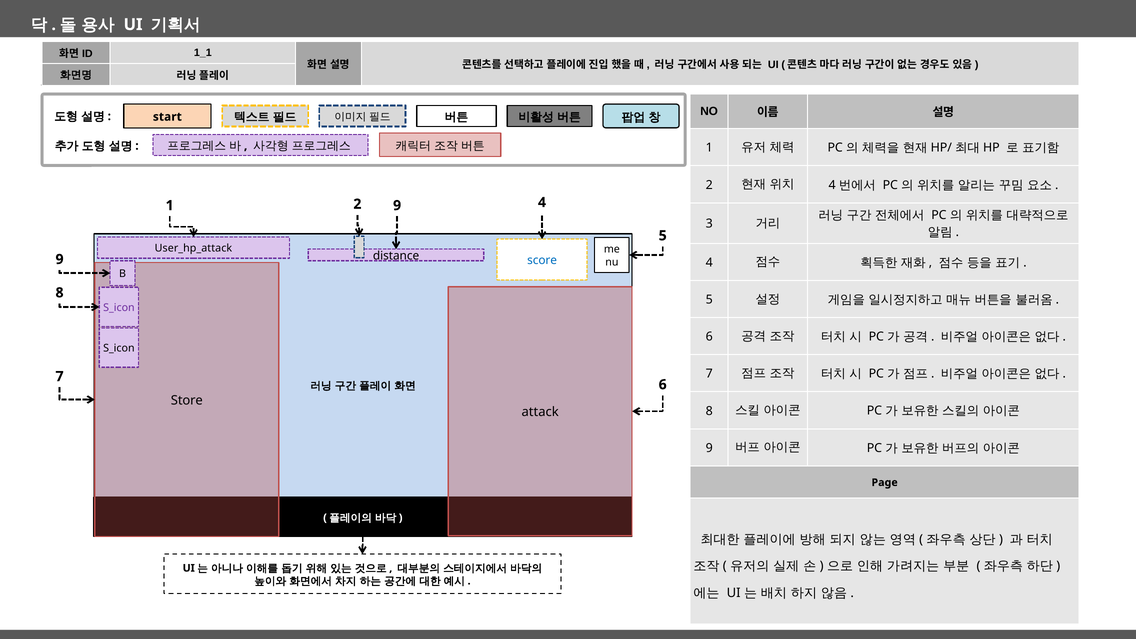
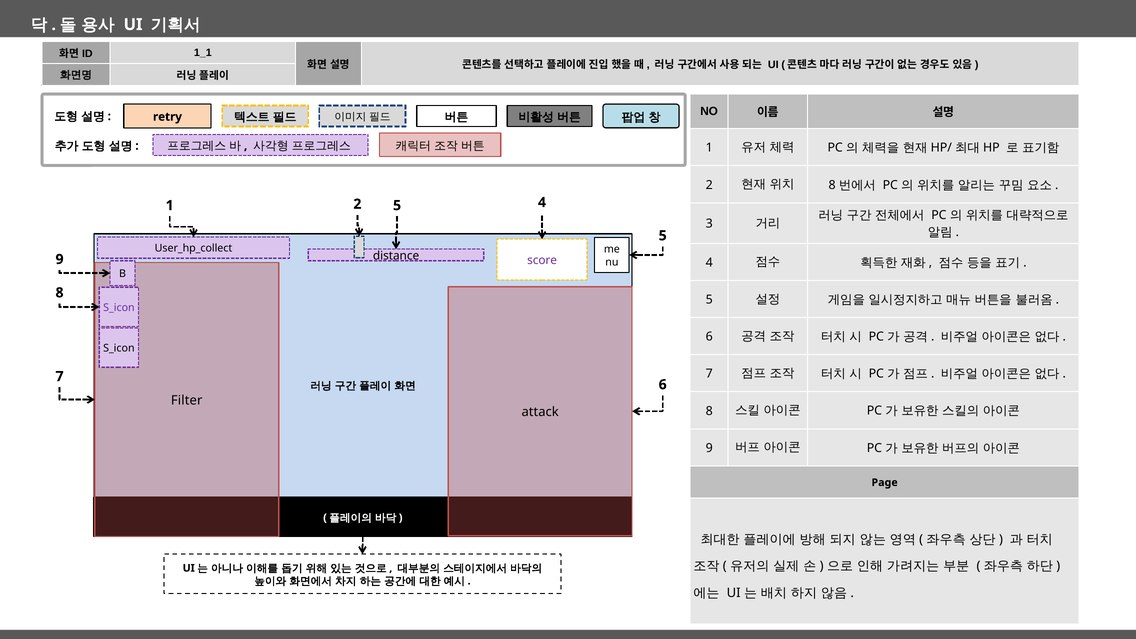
start: start -> retry
4 at (832, 185): 4 -> 8
2 9: 9 -> 5
User_hp_attack: User_hp_attack -> User_hp_collect
score colour: blue -> purple
Store: Store -> Filter
